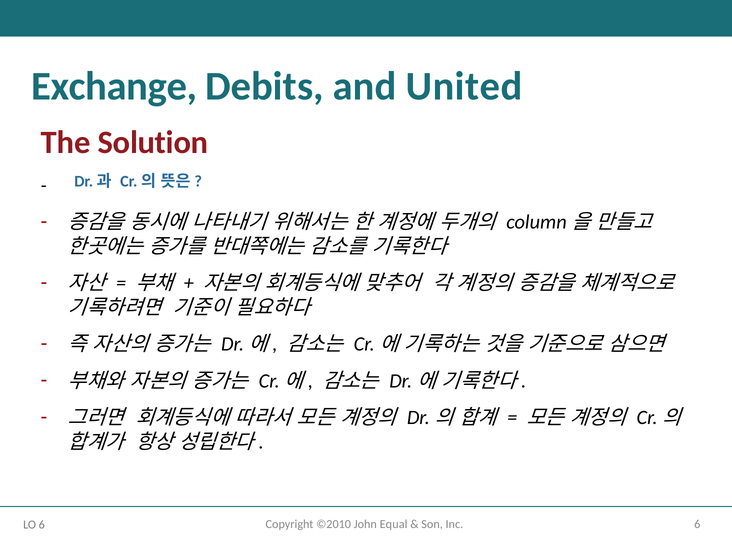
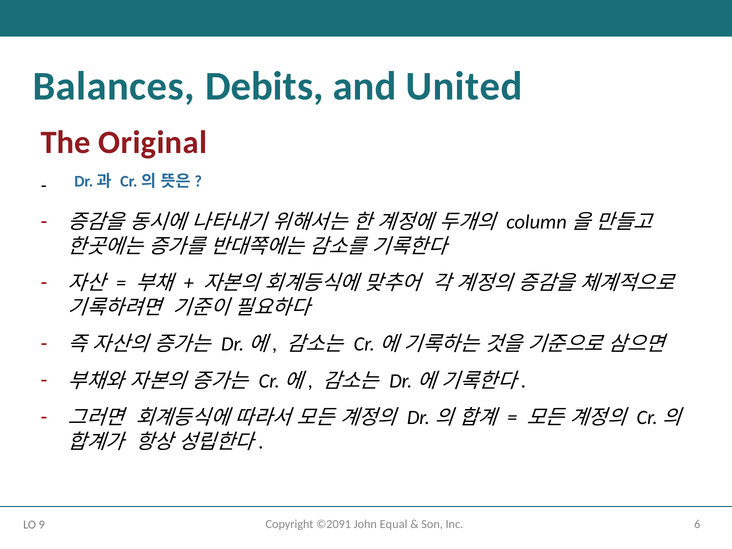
Exchange: Exchange -> Balances
Solution: Solution -> Original
©2010: ©2010 -> ©2091
LO 6: 6 -> 9
